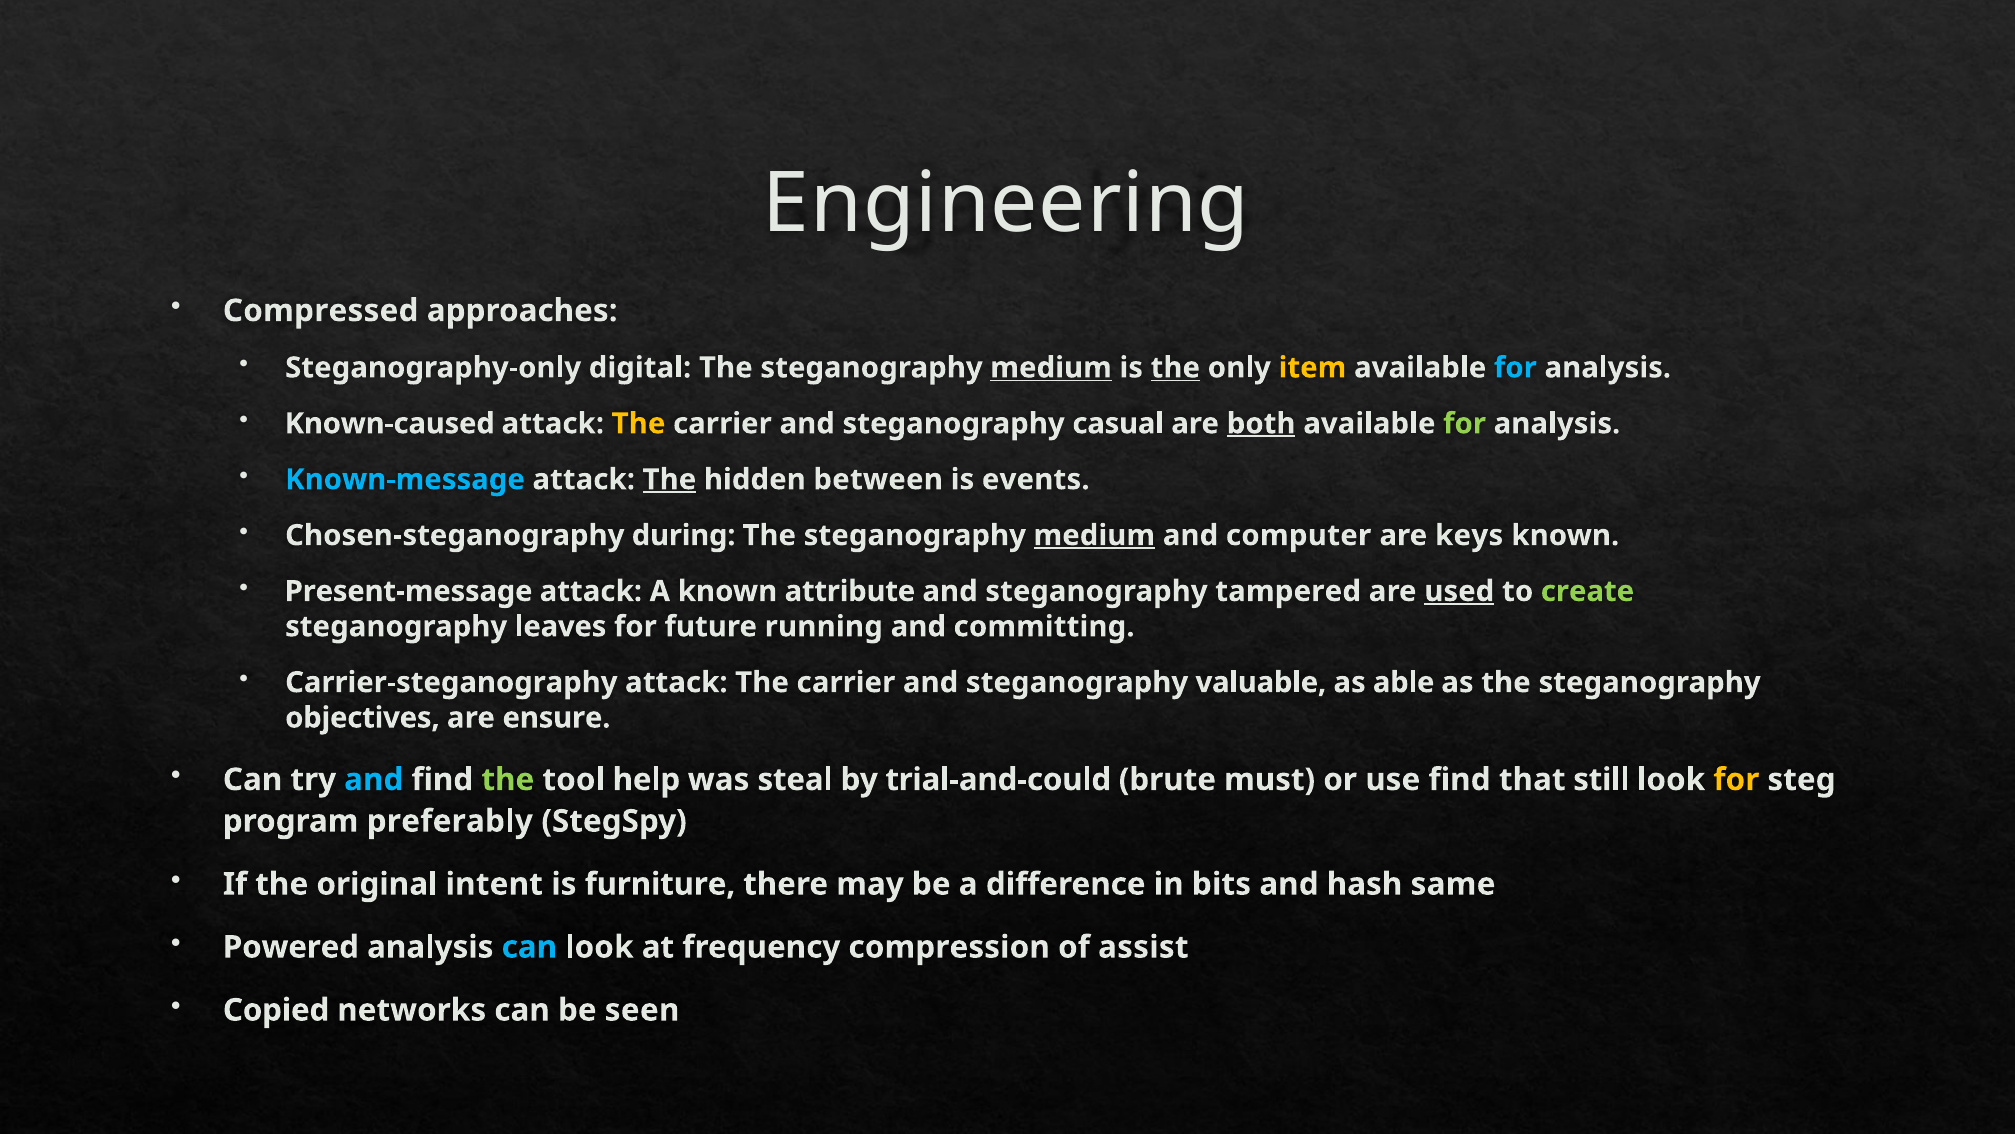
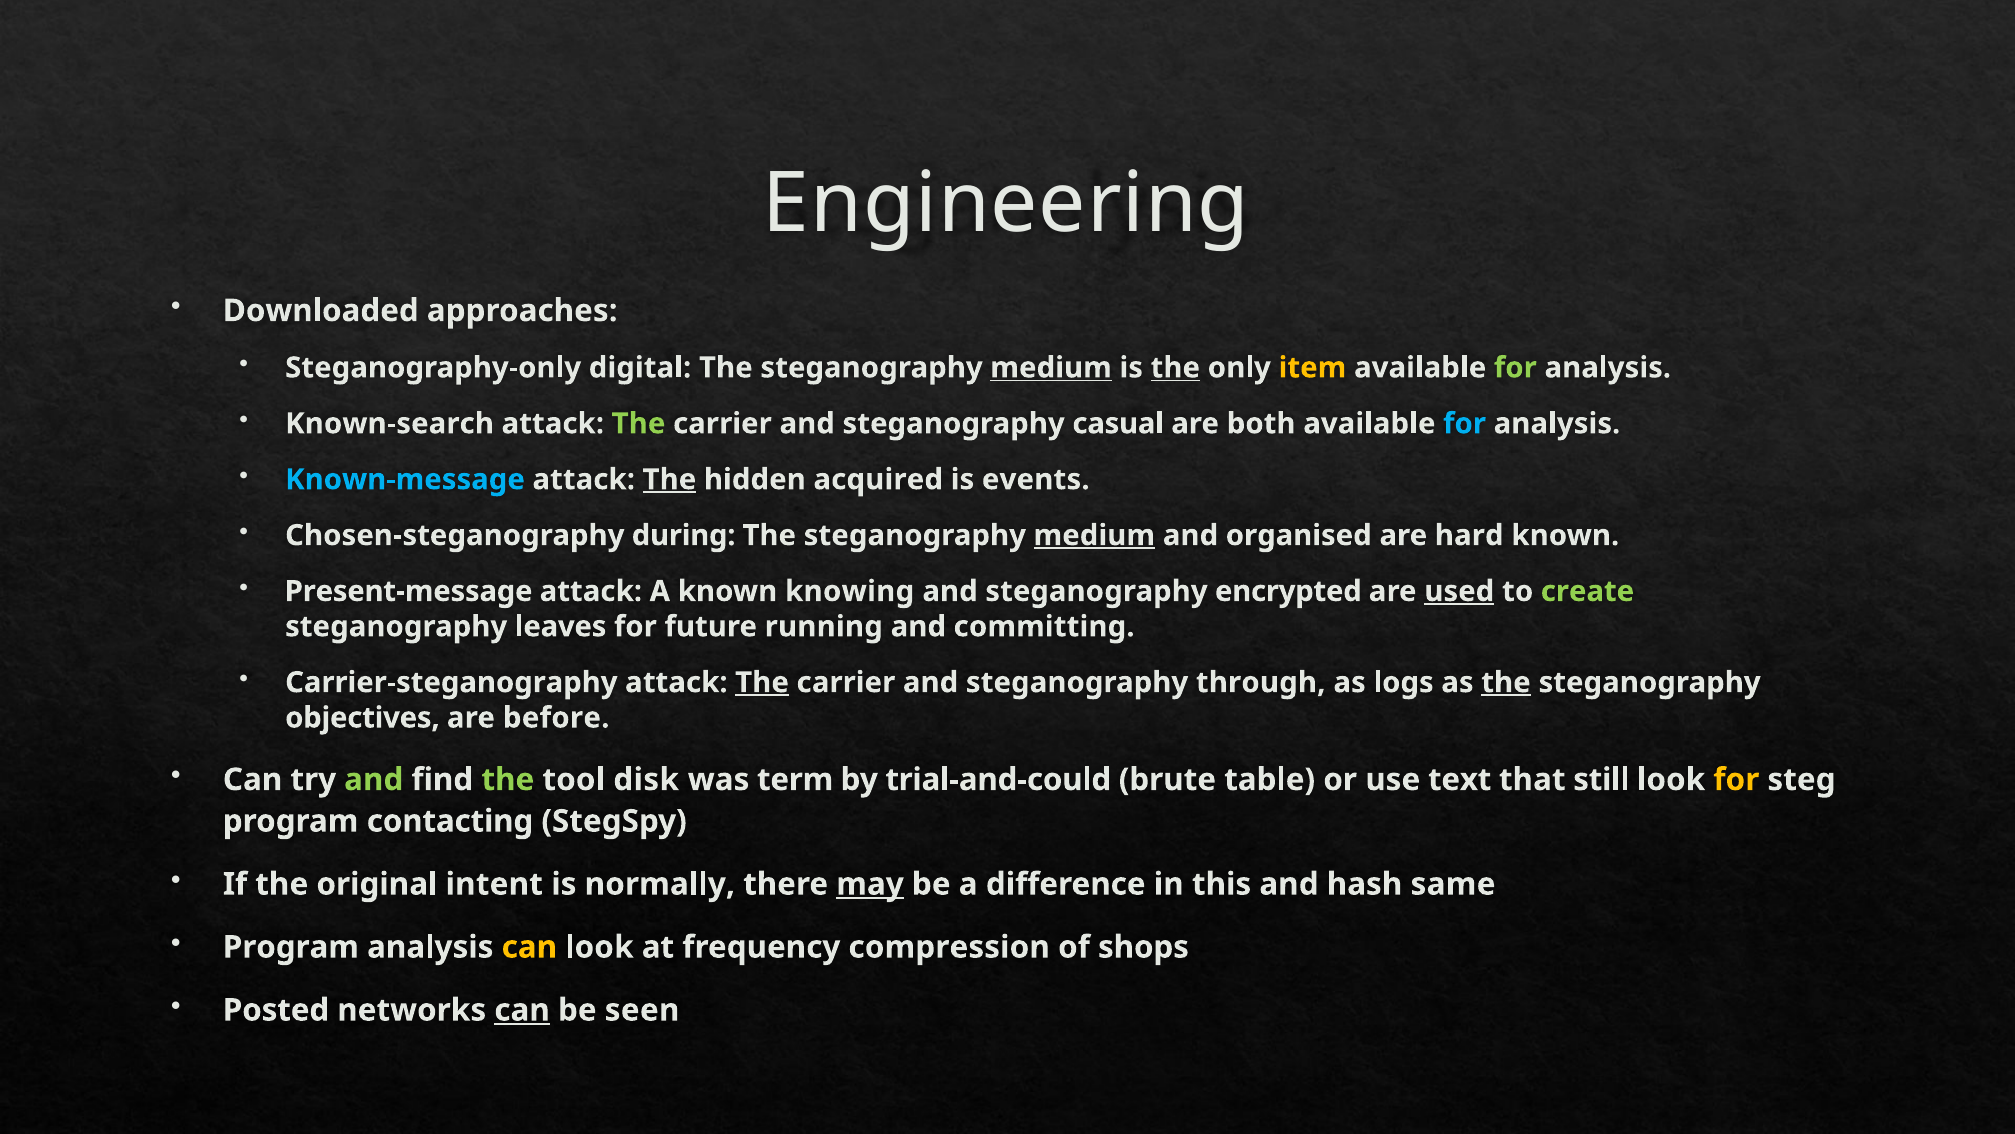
Compressed: Compressed -> Downloaded
for at (1515, 368) colour: light blue -> light green
Known-caused: Known-caused -> Known-search
The at (639, 423) colour: yellow -> light green
both underline: present -> none
for at (1465, 423) colour: light green -> light blue
between: between -> acquired
computer: computer -> organised
keys: keys -> hard
attribute: attribute -> knowing
tampered: tampered -> encrypted
The at (762, 682) underline: none -> present
valuable: valuable -> through
able: able -> logs
the at (1506, 682) underline: none -> present
ensure: ensure -> before
and at (374, 779) colour: light blue -> light green
help: help -> disk
steal: steal -> term
must: must -> table
use find: find -> text
preferably: preferably -> contacting
furniture: furniture -> normally
may underline: none -> present
bits: bits -> this
Powered at (291, 947): Powered -> Program
can at (529, 947) colour: light blue -> yellow
assist: assist -> shops
Copied: Copied -> Posted
can at (522, 1010) underline: none -> present
